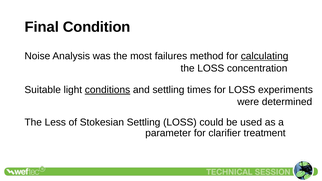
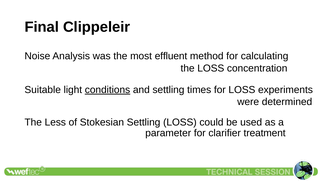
Condition: Condition -> Clippeleir
failures: failures -> effluent
calculating underline: present -> none
